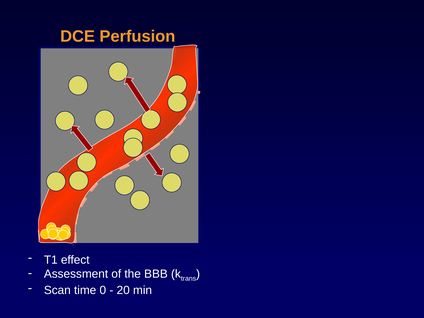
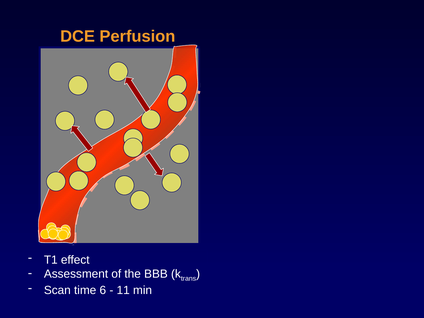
0: 0 -> 6
20: 20 -> 11
